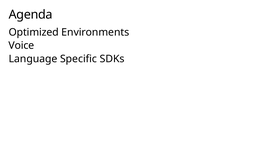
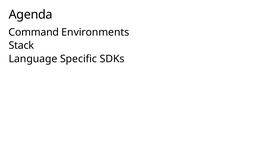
Optimized: Optimized -> Command
Voice: Voice -> Stack
